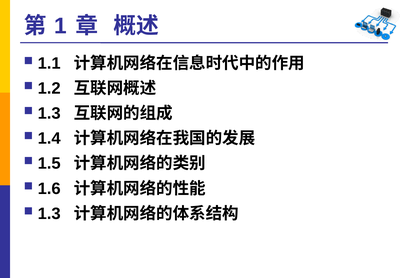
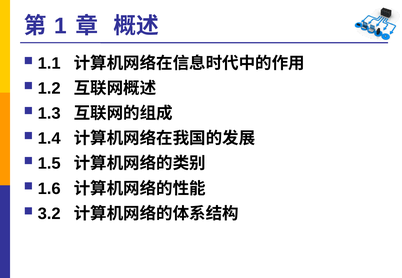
1.3 at (49, 214): 1.3 -> 3.2
